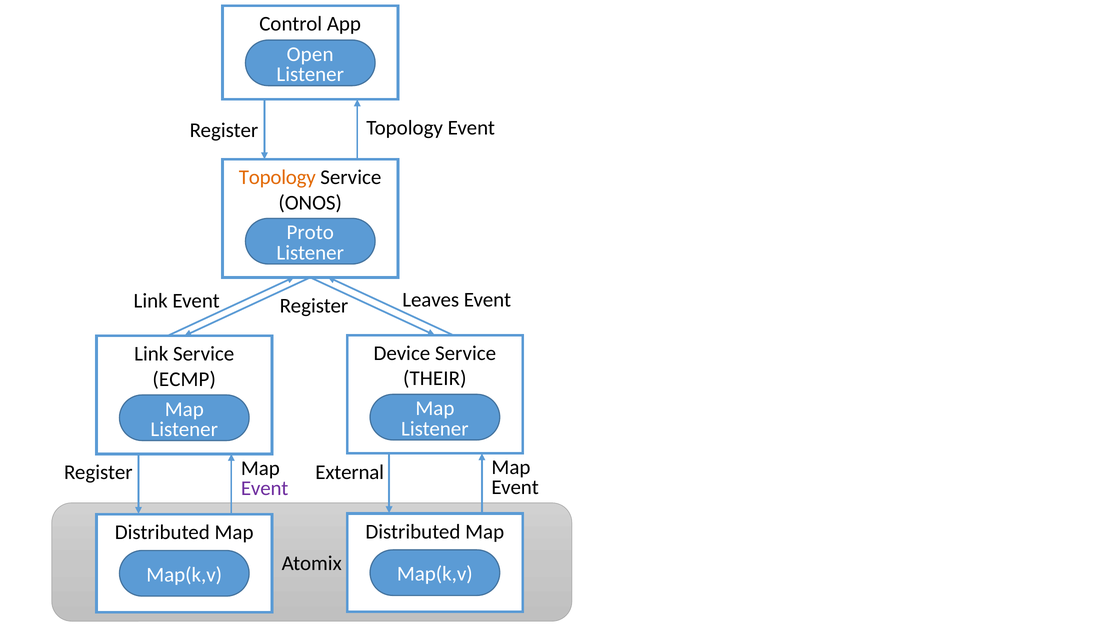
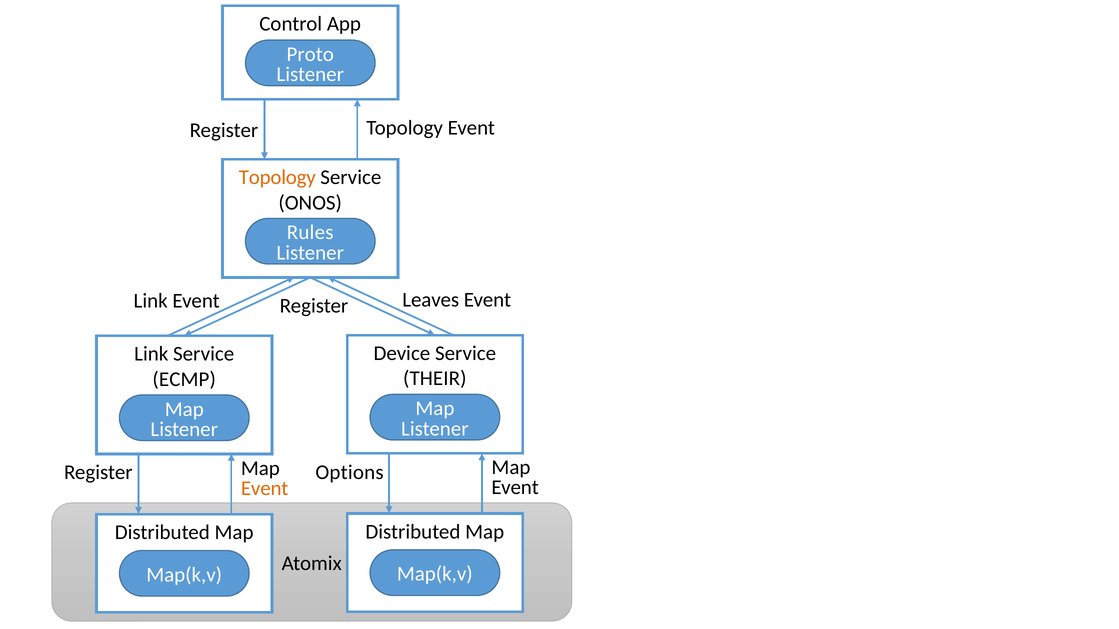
Open: Open -> Proto
Proto: Proto -> Rules
External: External -> Options
Event at (265, 489) colour: purple -> orange
